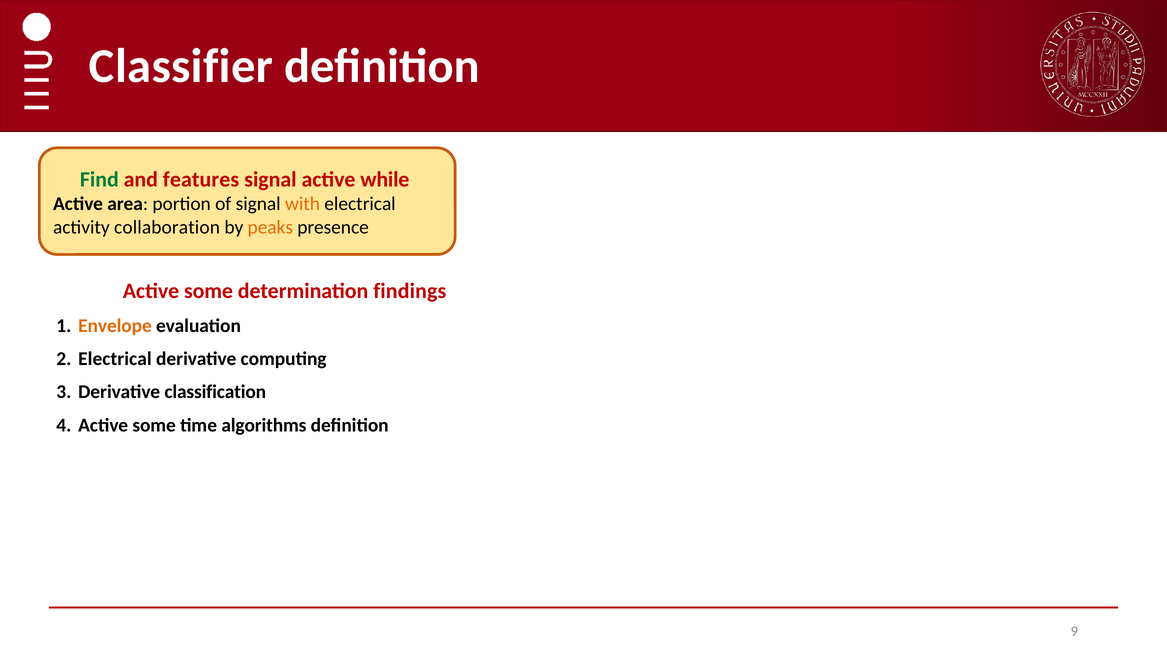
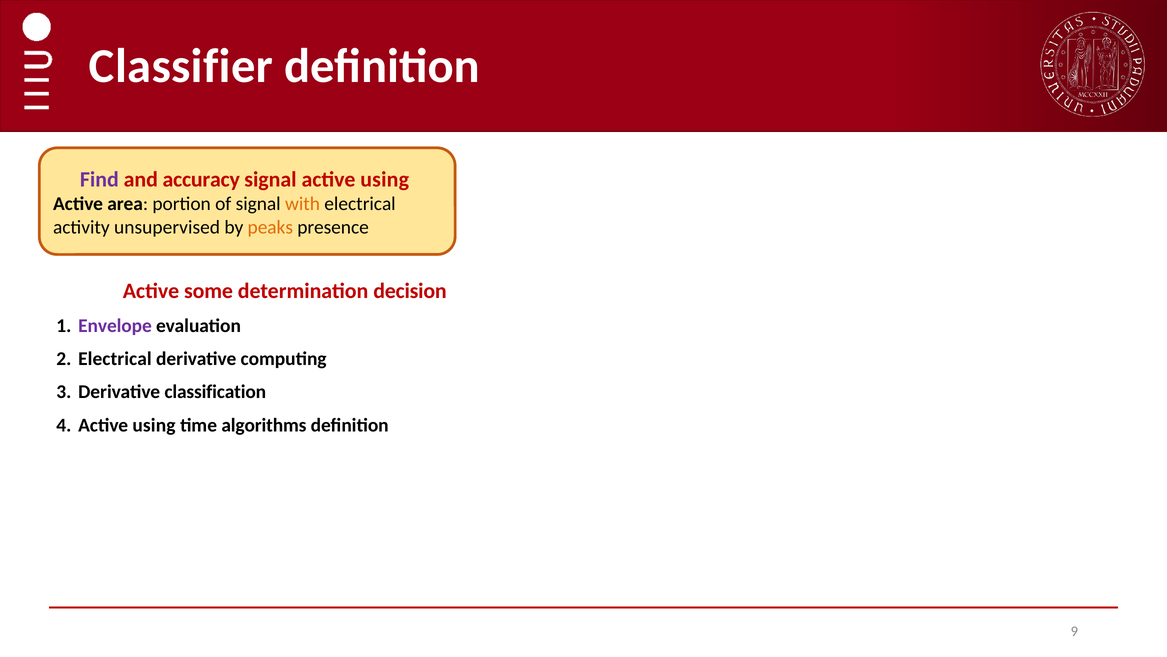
Find colour: green -> purple
features: features -> accuracy
signal active while: while -> using
collaboration: collaboration -> unsupervised
findings: findings -> decision
Envelope colour: orange -> purple
some at (154, 425): some -> using
